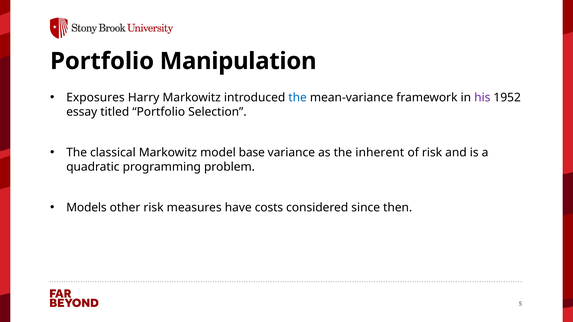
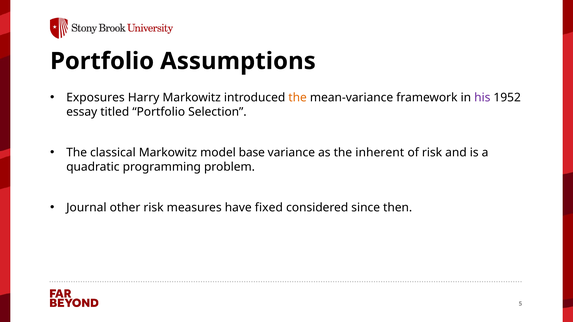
Manipulation: Manipulation -> Assumptions
the at (298, 98) colour: blue -> orange
Models: Models -> Journal
costs: costs -> fixed
